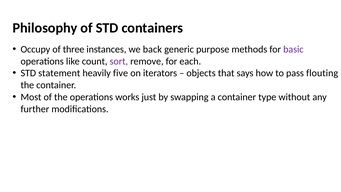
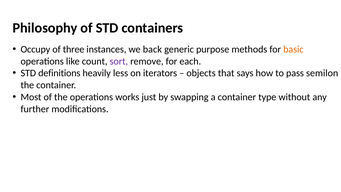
basic colour: purple -> orange
statement: statement -> definitions
five: five -> less
flouting: flouting -> semilon
